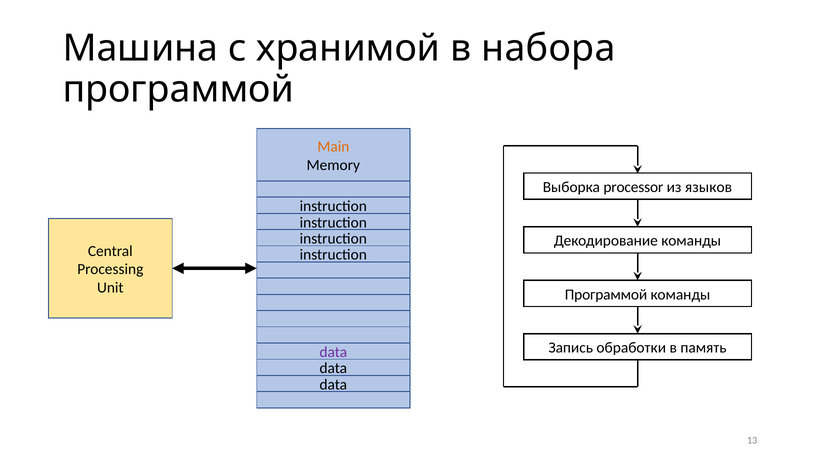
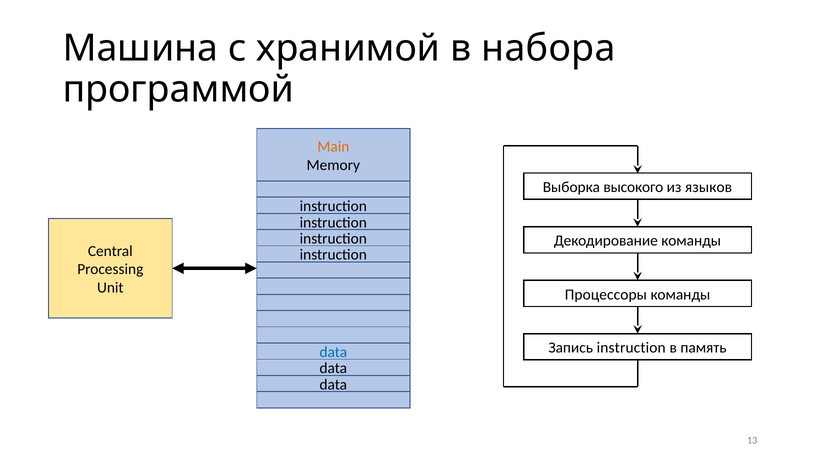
processor: processor -> высокого
Программой at (606, 295): Программой -> Процессоры
Запись обработки: обработки -> instruction
data at (333, 352) colour: purple -> blue
